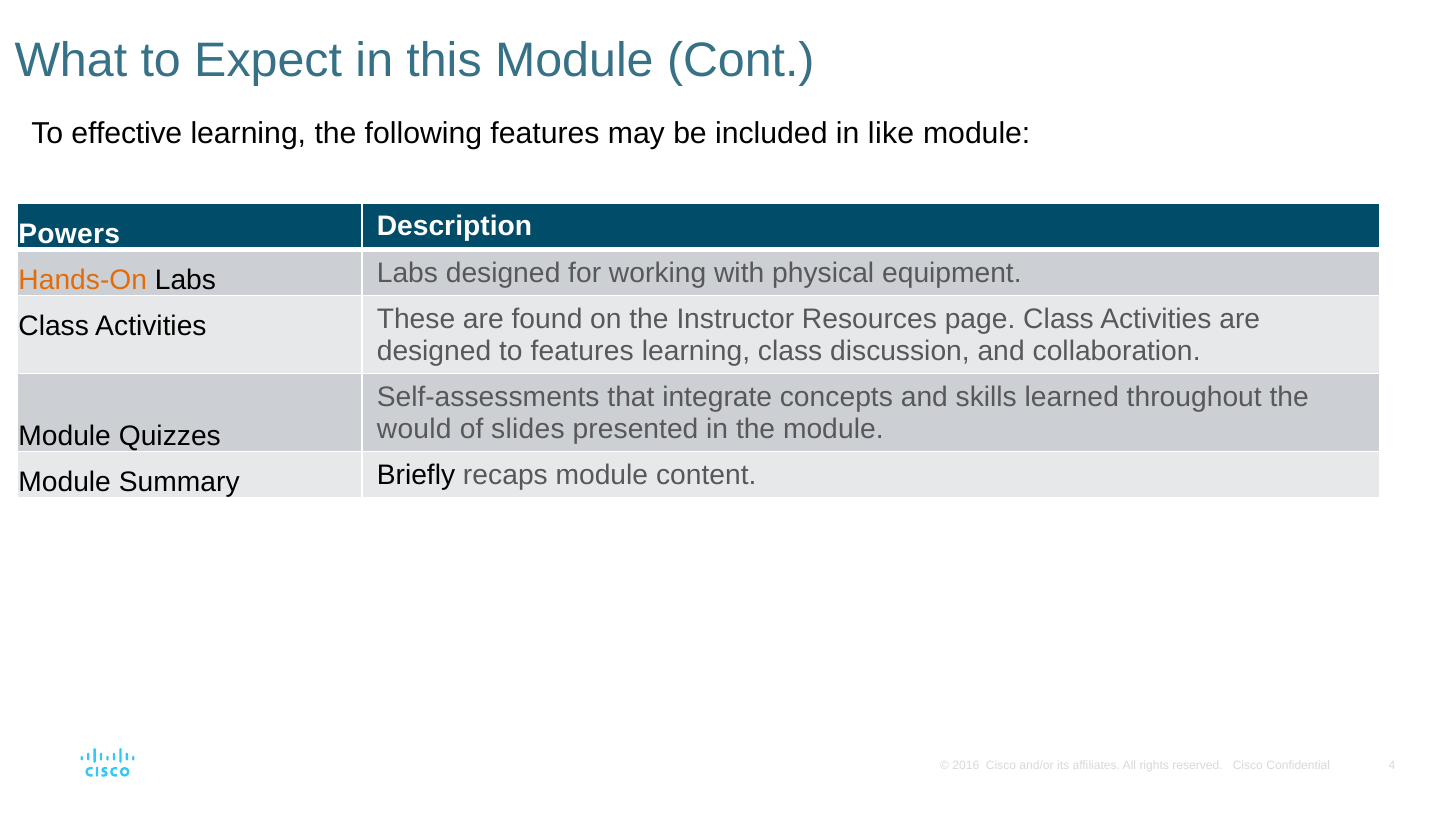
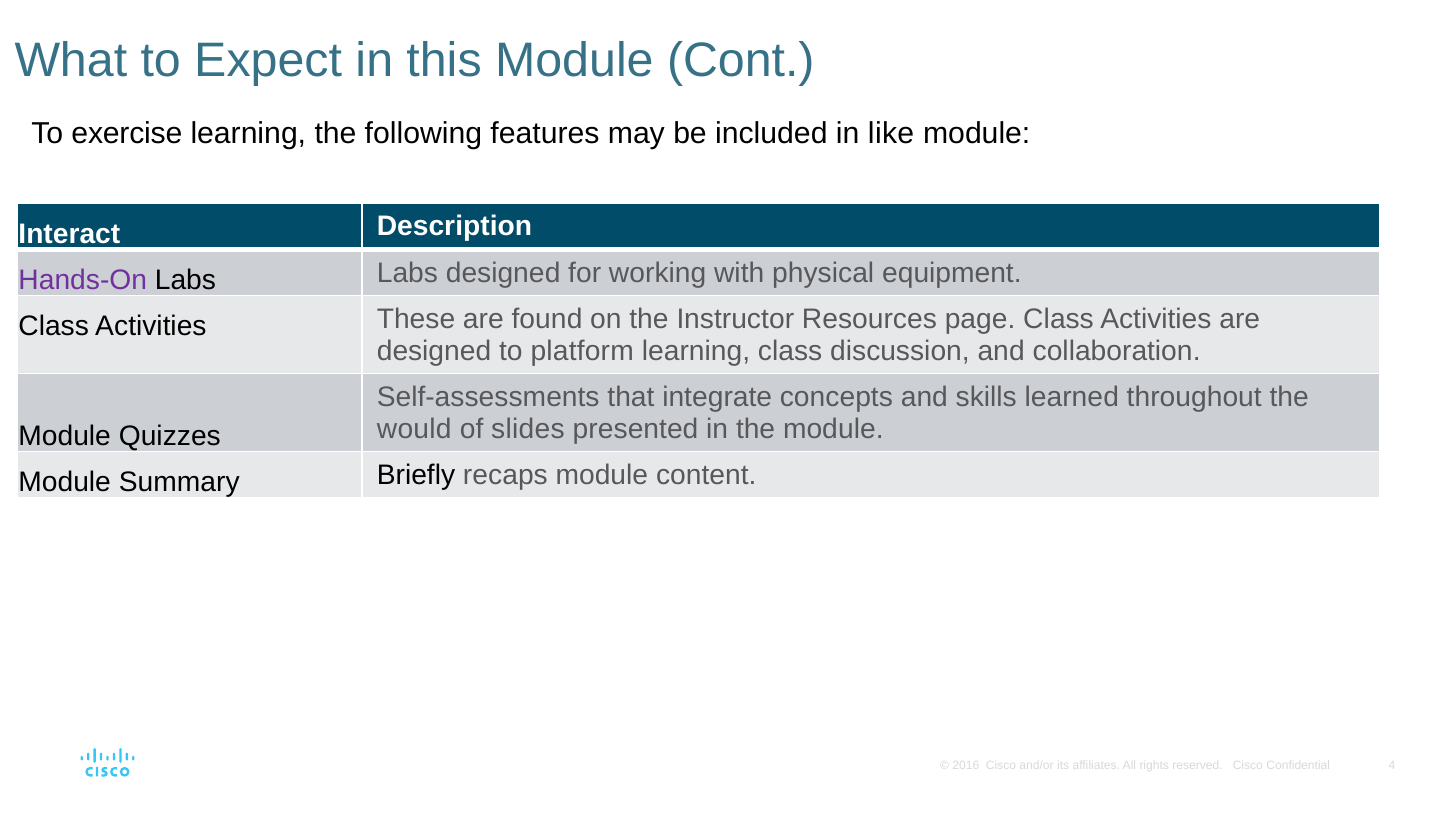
effective: effective -> exercise
Powers: Powers -> Interact
Hands-On colour: orange -> purple
to features: features -> platform
